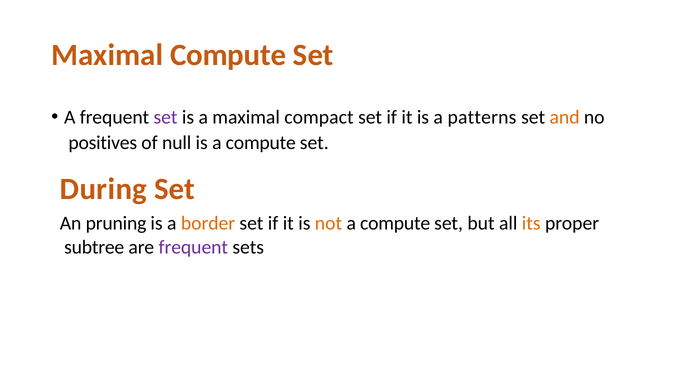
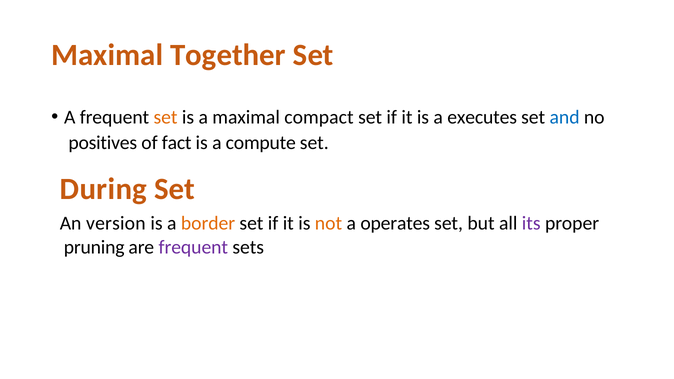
Maximal Compute: Compute -> Together
set at (166, 117) colour: purple -> orange
patterns: patterns -> executes
and colour: orange -> blue
null: null -> fact
pruning: pruning -> version
compute at (395, 224): compute -> operates
its colour: orange -> purple
subtree: subtree -> pruning
